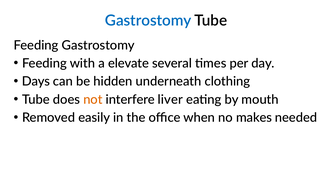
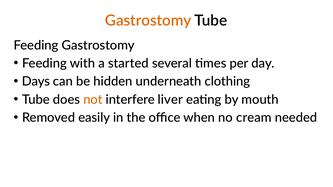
Gastrostomy at (148, 21) colour: blue -> orange
elevate: elevate -> started
makes: makes -> cream
